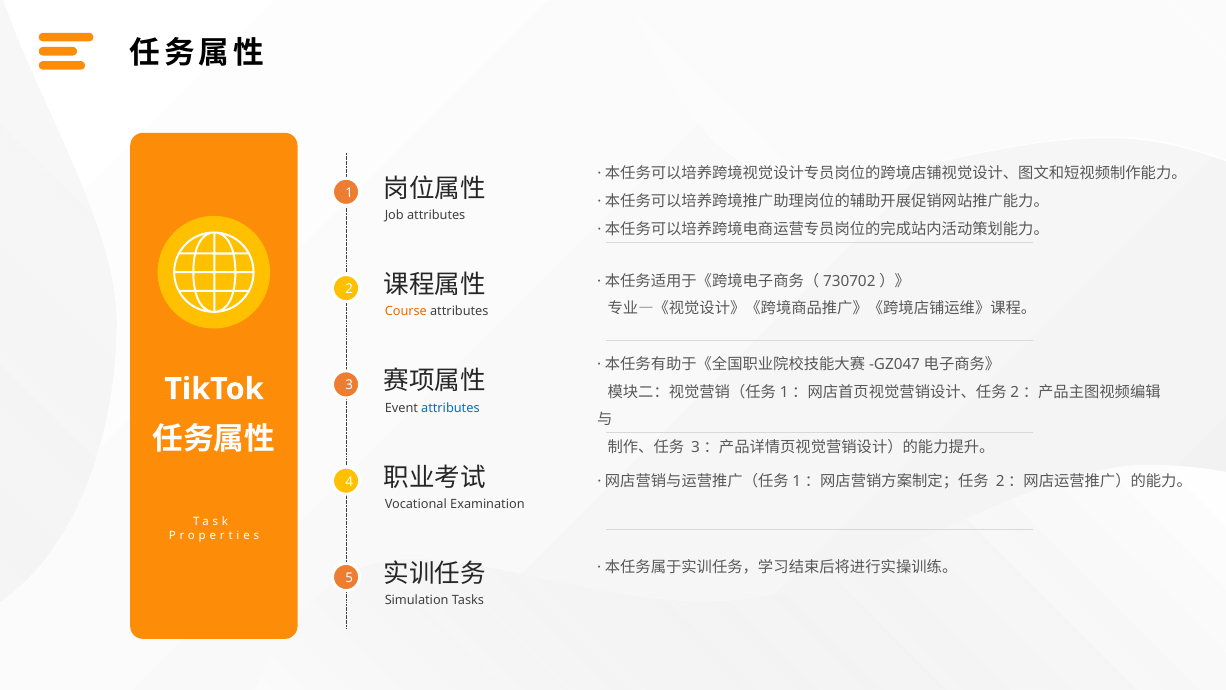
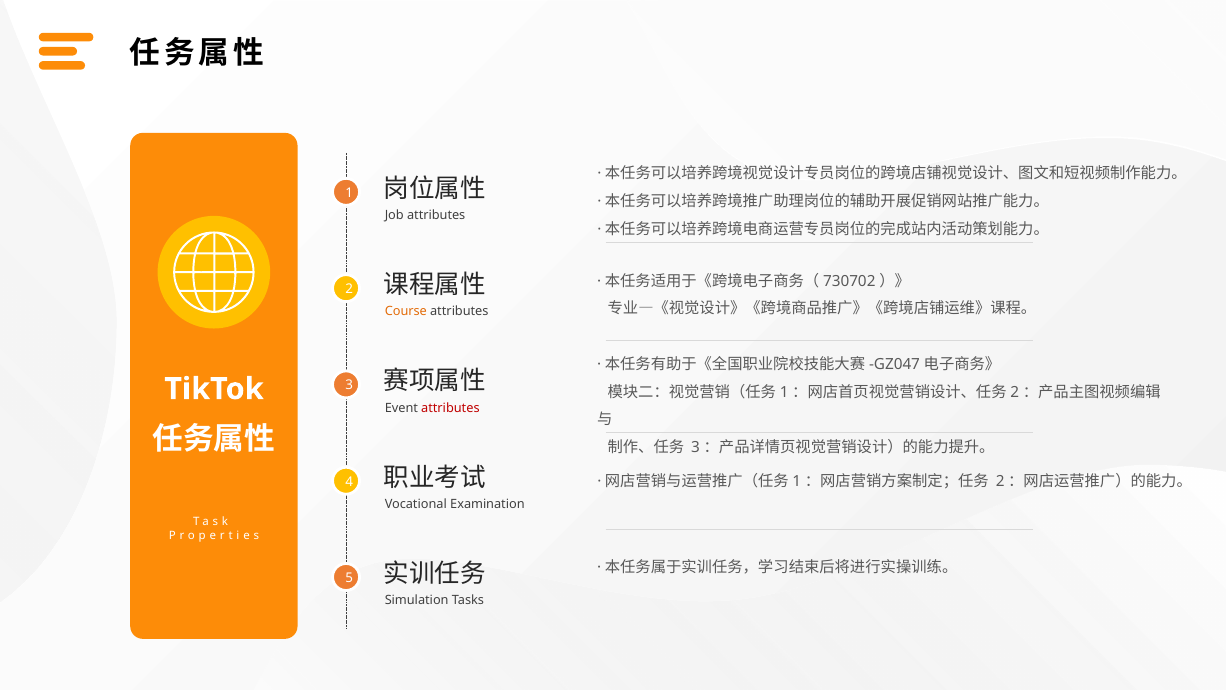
attributes at (450, 408) colour: blue -> red
